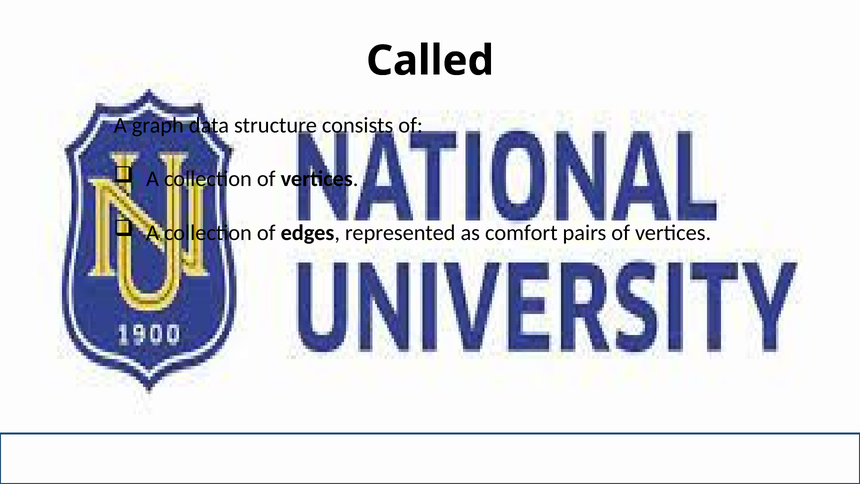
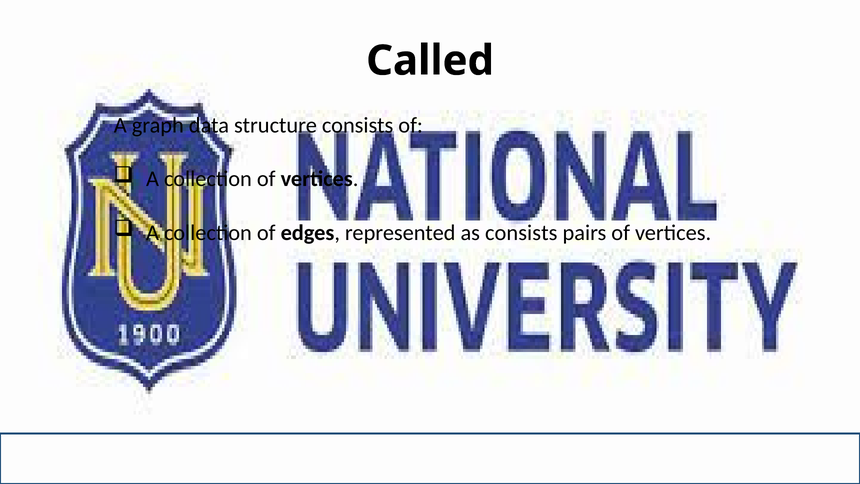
as comfort: comfort -> consists
